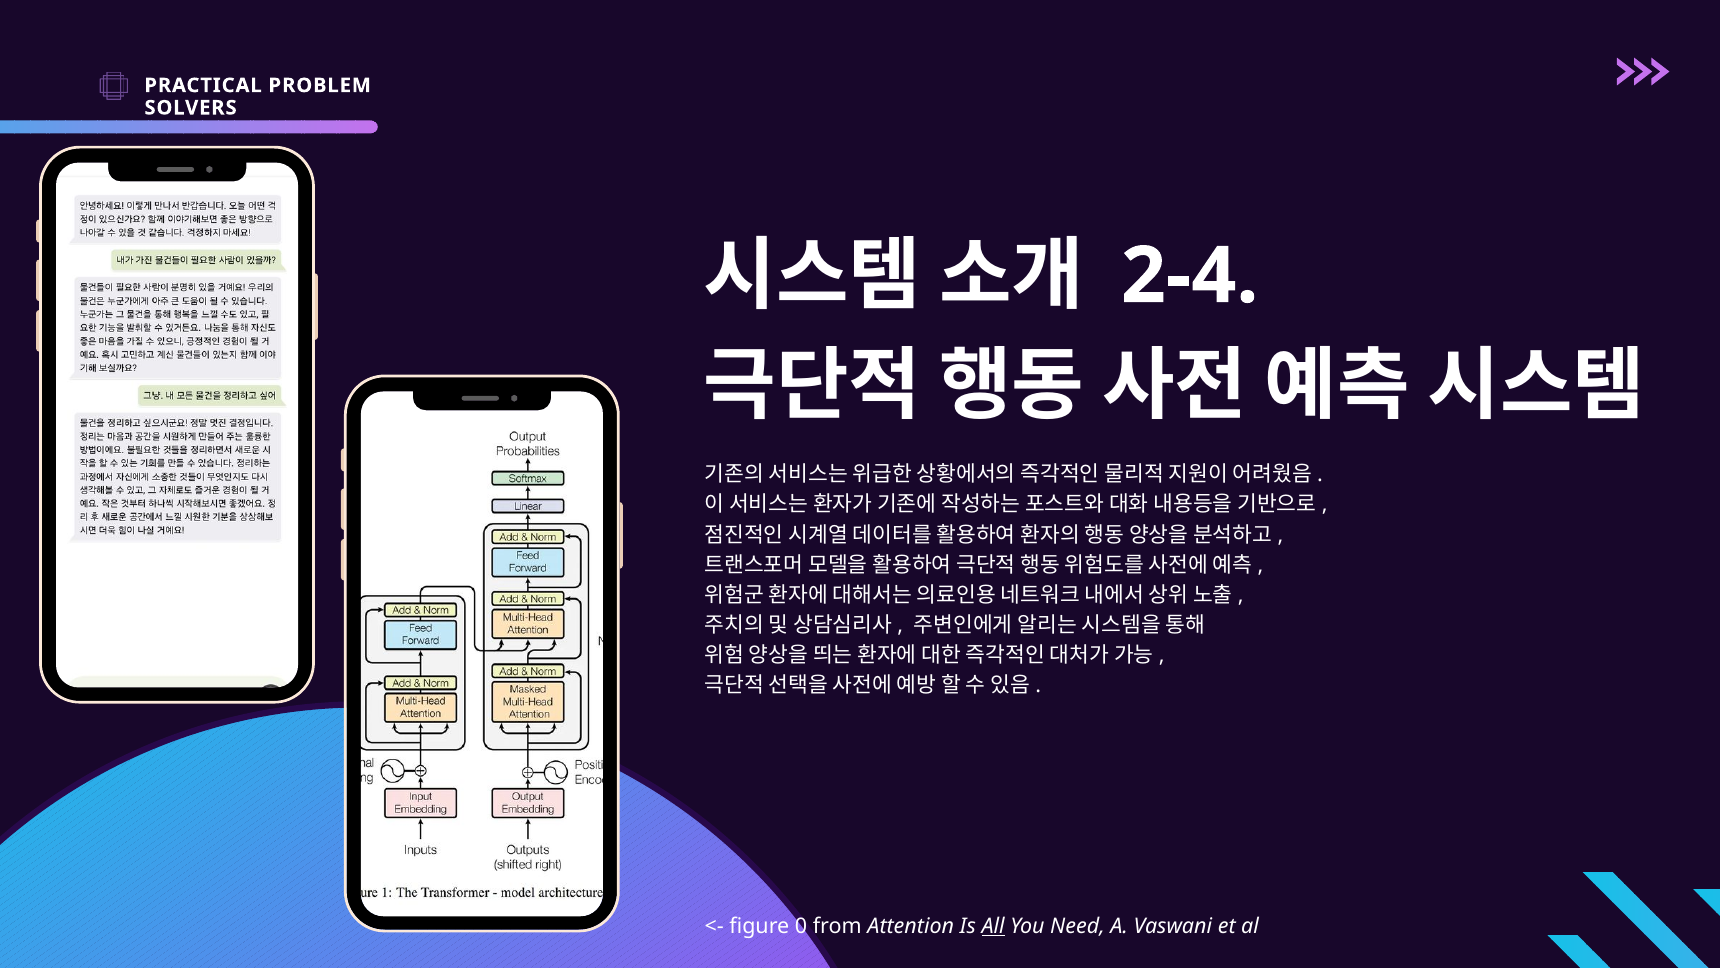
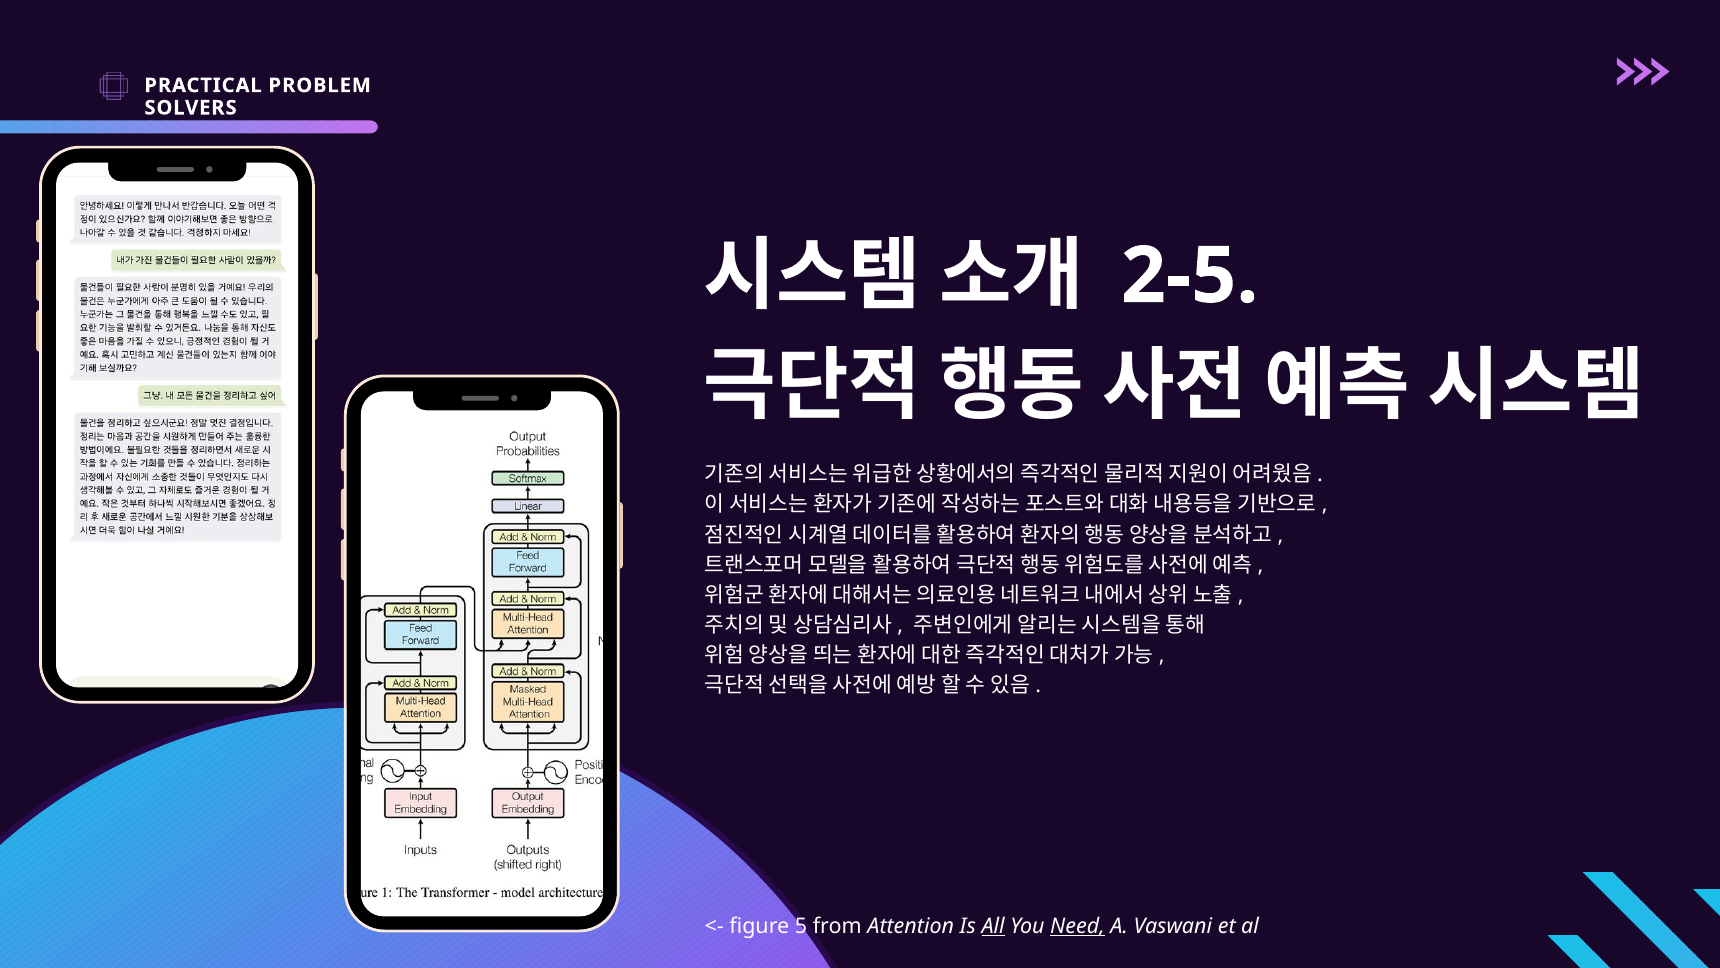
2-4: 2-4 -> 2-5
0: 0 -> 5
Need underline: none -> present
